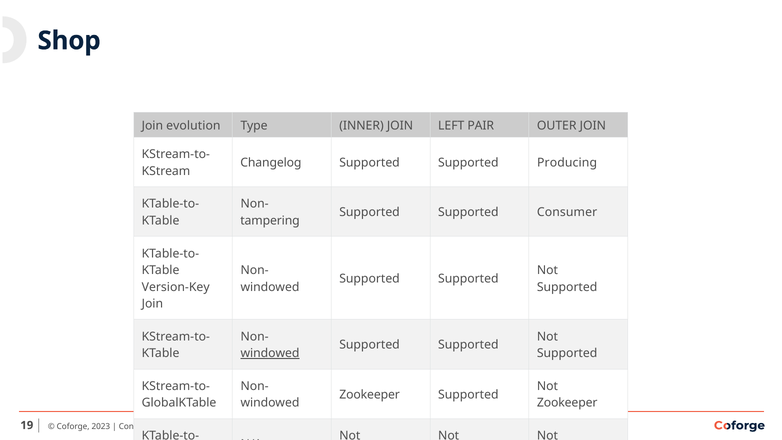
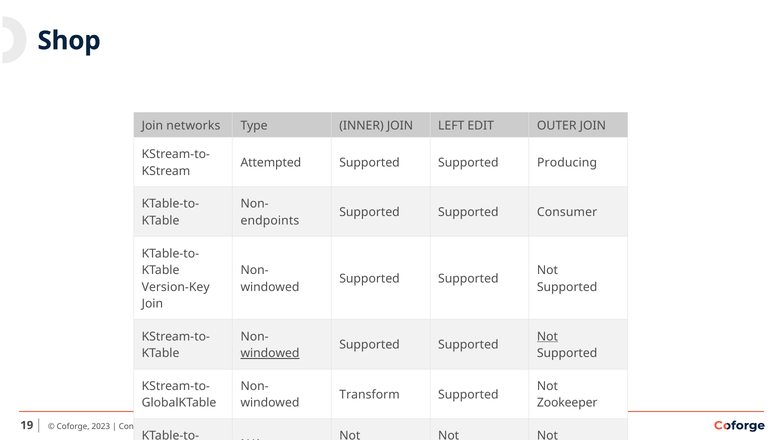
evolution: evolution -> networks
PAIR: PAIR -> EDIT
Changelog: Changelog -> Attempted
tampering: tampering -> endpoints
Not at (547, 336) underline: none -> present
Zookeeper at (370, 394): Zookeeper -> Transform
